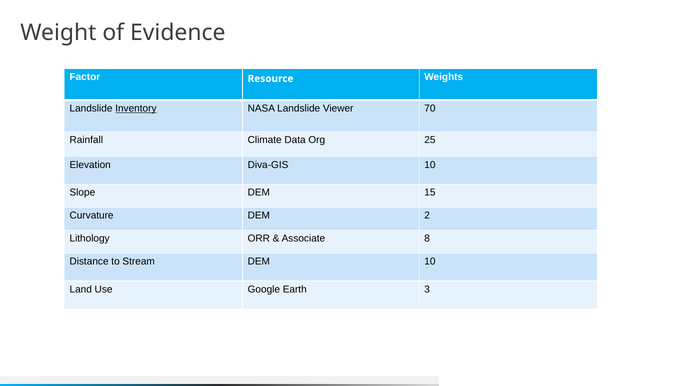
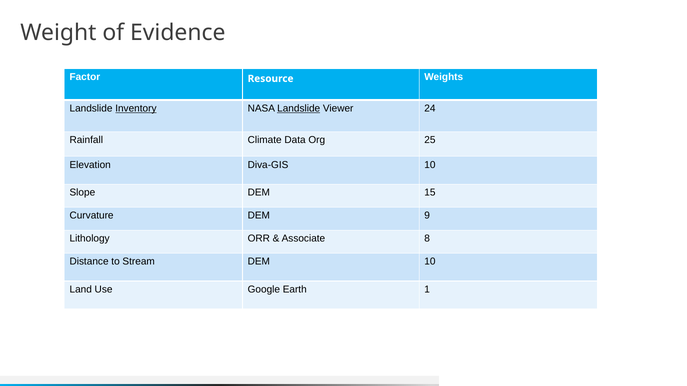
Landslide at (299, 109) underline: none -> present
70: 70 -> 24
2: 2 -> 9
3: 3 -> 1
